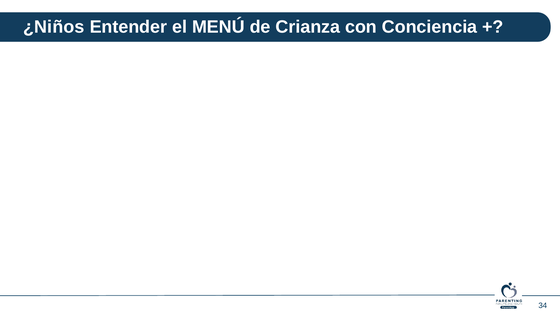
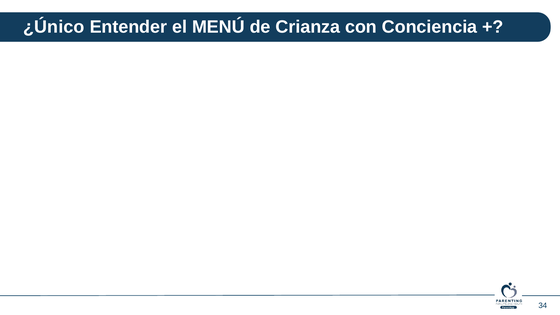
¿Niños: ¿Niños -> ¿Único
